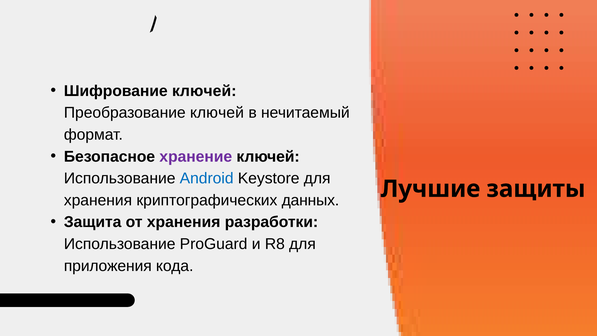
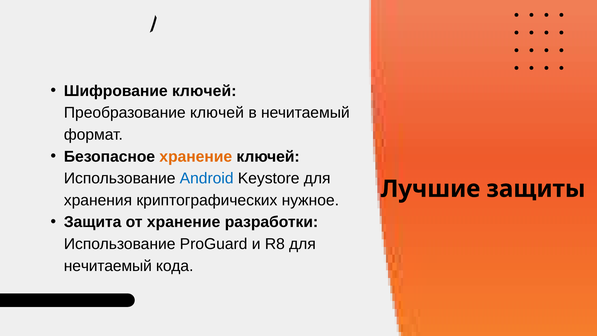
хранение at (196, 156) colour: purple -> orange
данных: данных -> нужное
от хранения: хранения -> хранение
приложения at (108, 266): приложения -> нечитаемый
